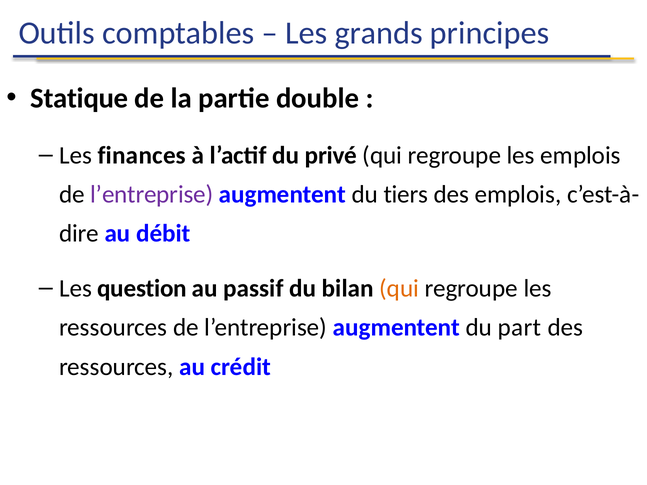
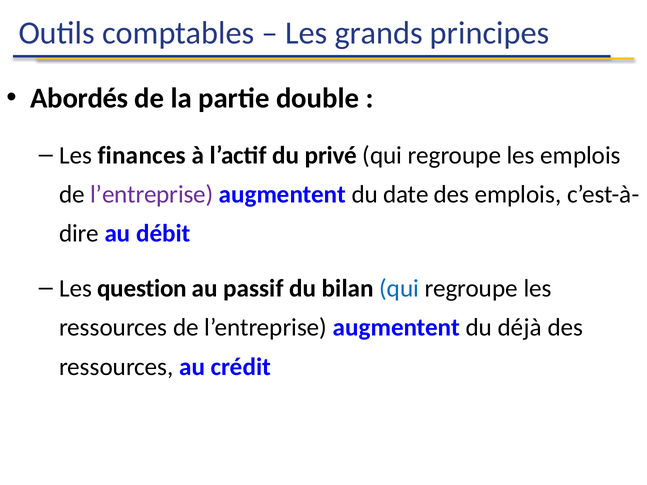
Statique: Statique -> Abordés
tiers: tiers -> date
qui at (399, 289) colour: orange -> blue
part: part -> déjà
